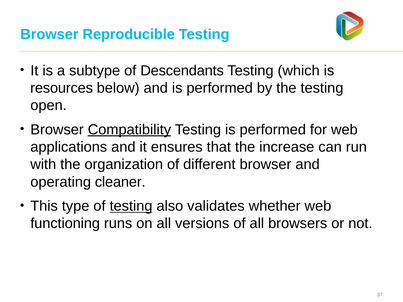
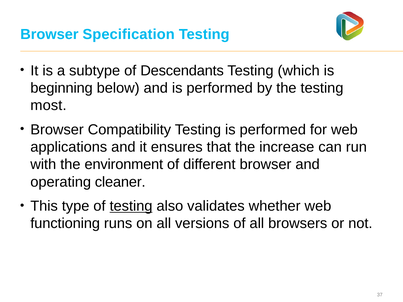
Reproducible: Reproducible -> Specification
resources: resources -> beginning
open: open -> most
Compatibility underline: present -> none
organization: organization -> environment
